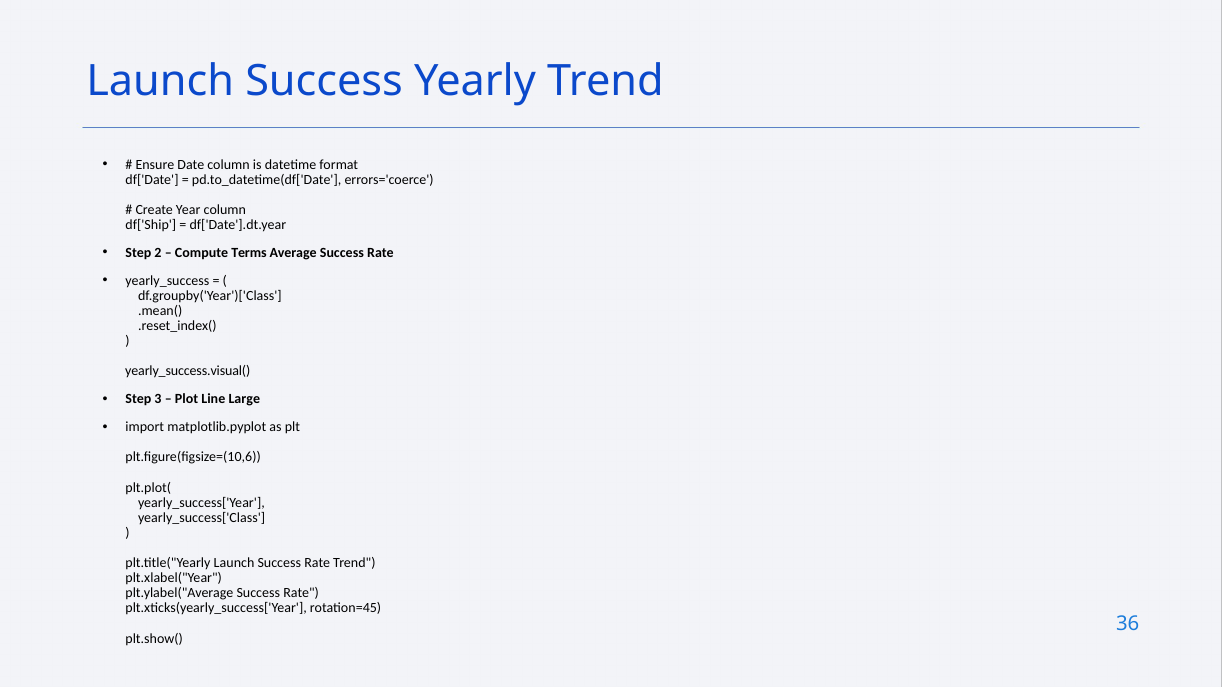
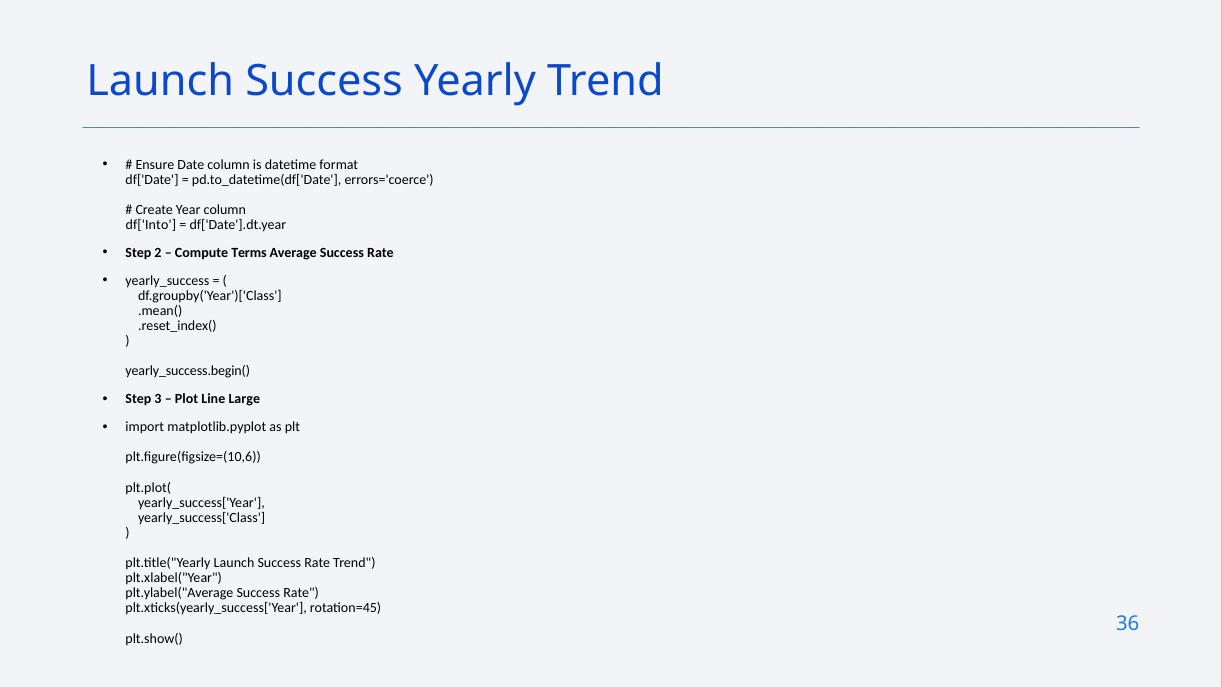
df['Ship: df['Ship -> df['Into
yearly_success.visual(: yearly_success.visual( -> yearly_success.begin(
